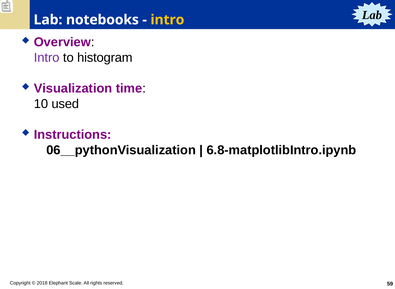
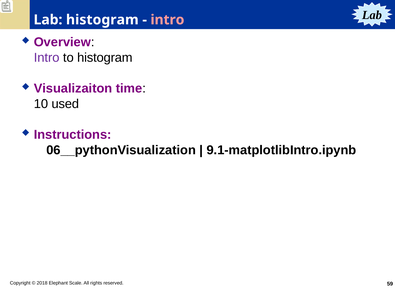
Lab notebooks: notebooks -> histogram
intro at (167, 20) colour: yellow -> pink
Visualization: Visualization -> Visualizaiton
6.8-matplotlibIntro.ipynb: 6.8-matplotlibIntro.ipynb -> 9.1-matplotlibIntro.ipynb
